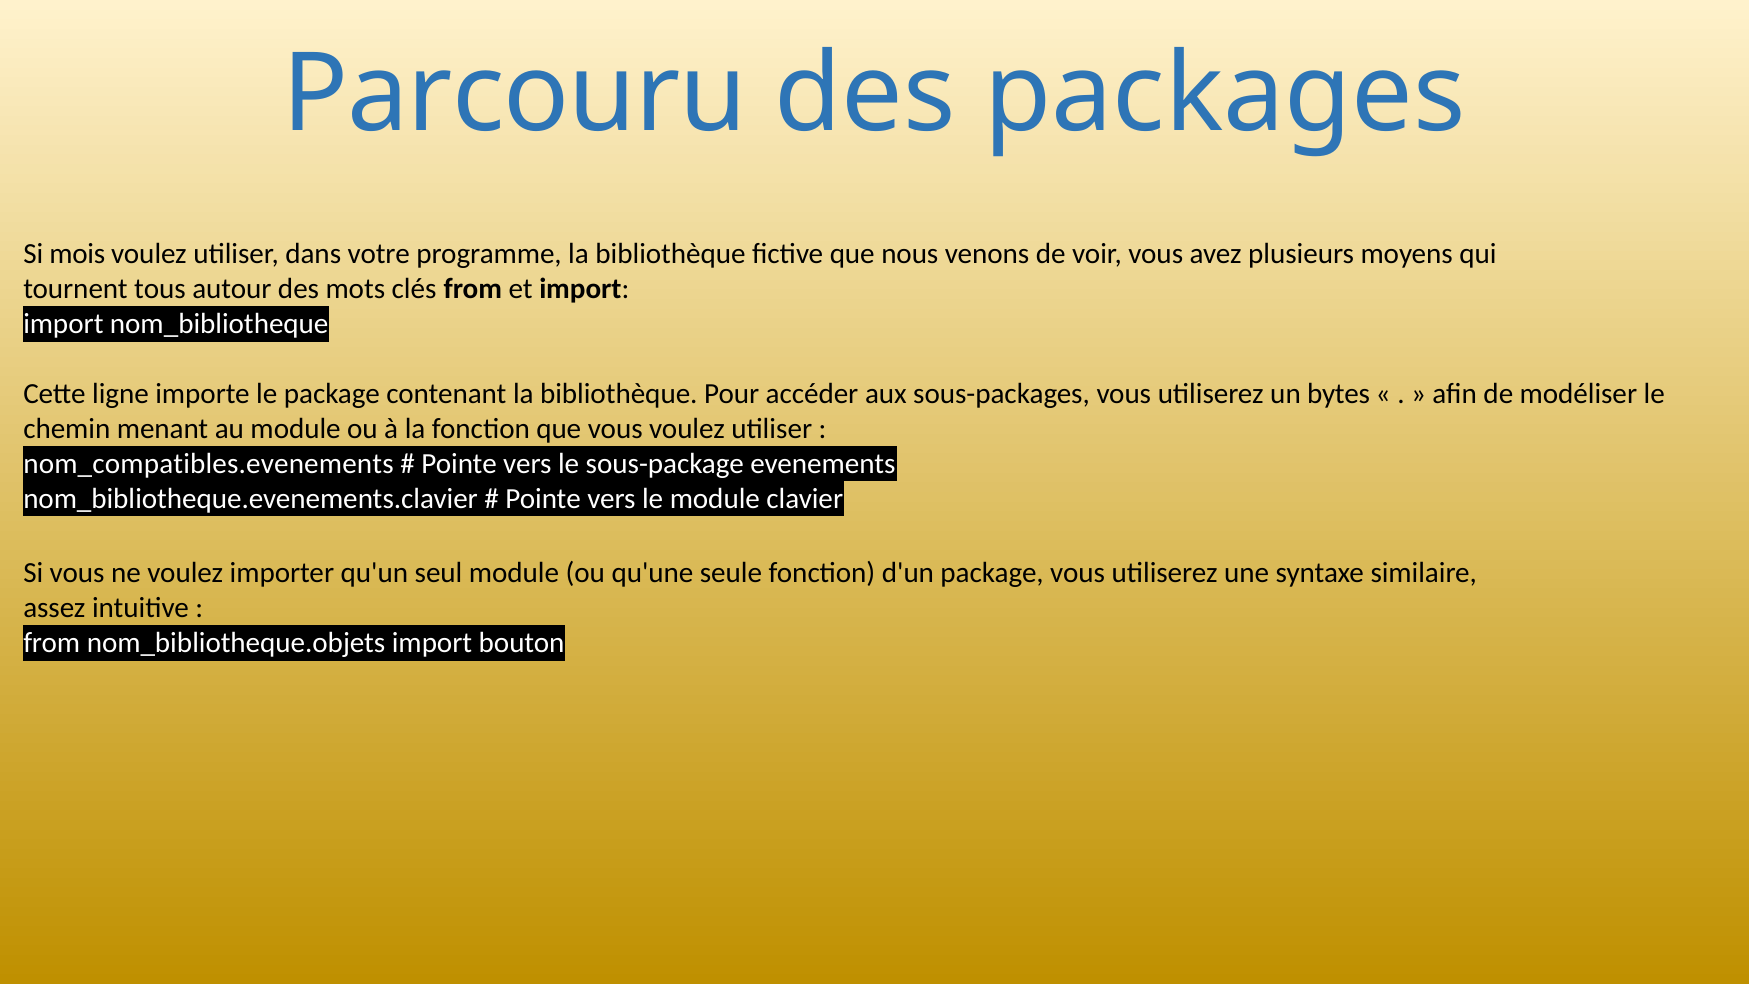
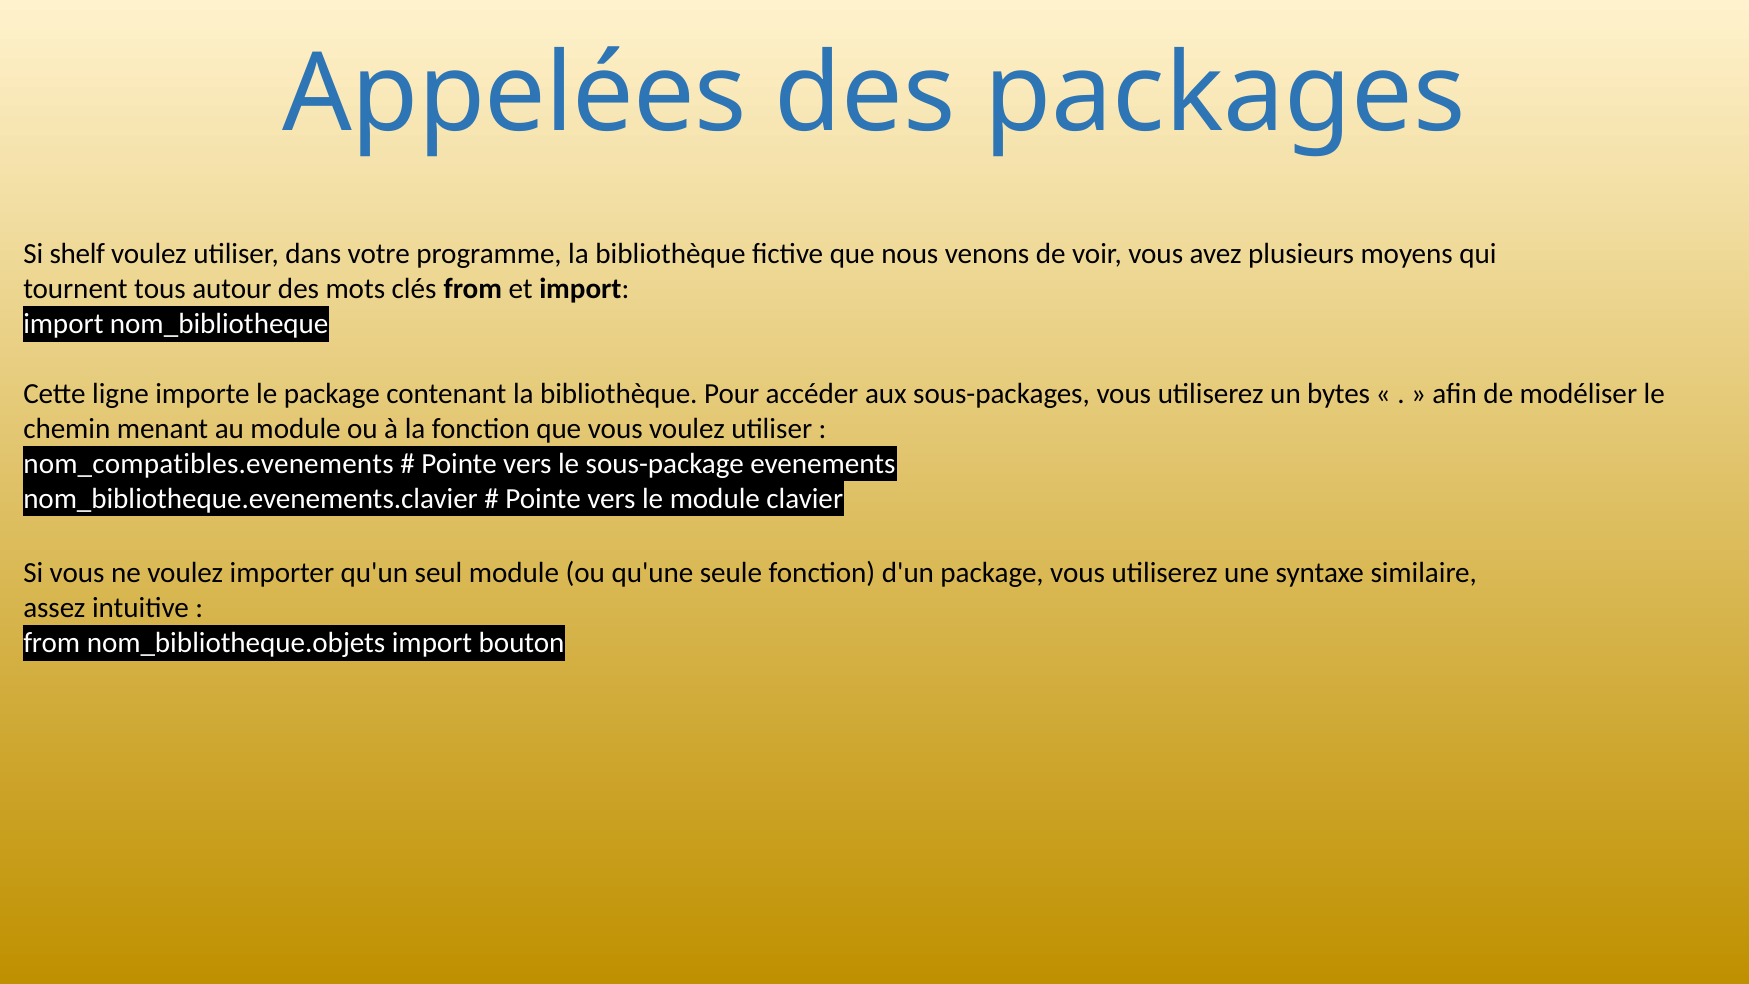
Parcouru: Parcouru -> Appelées
mois: mois -> shelf
